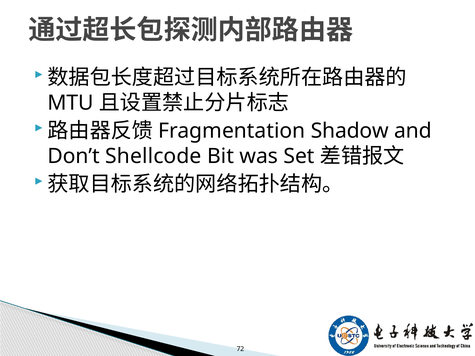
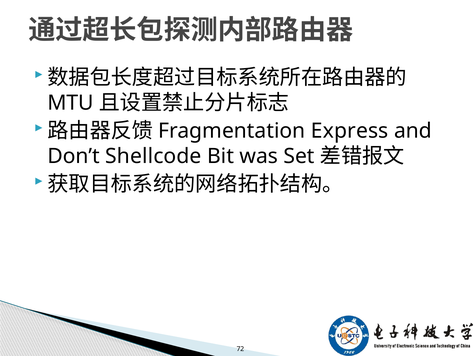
Shadow: Shadow -> Express
